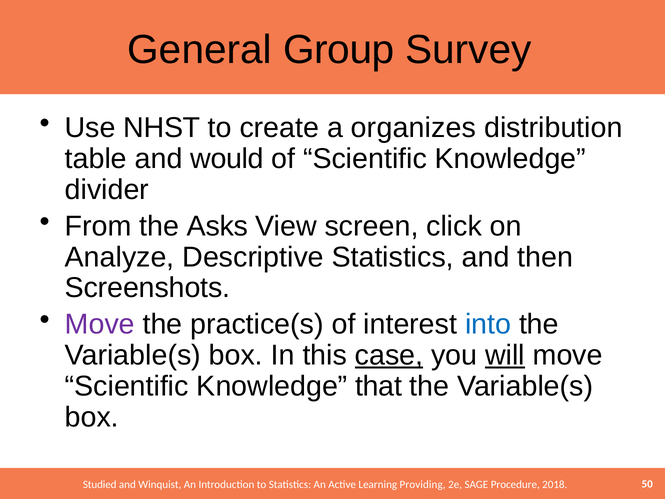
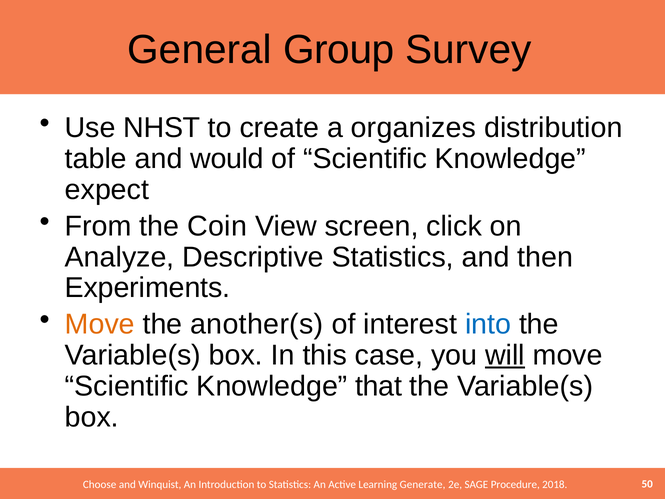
divider: divider -> expect
Asks: Asks -> Coin
Screenshots: Screenshots -> Experiments
Move at (100, 324) colour: purple -> orange
practice(s: practice(s -> another(s
case underline: present -> none
Studied: Studied -> Choose
Providing: Providing -> Generate
